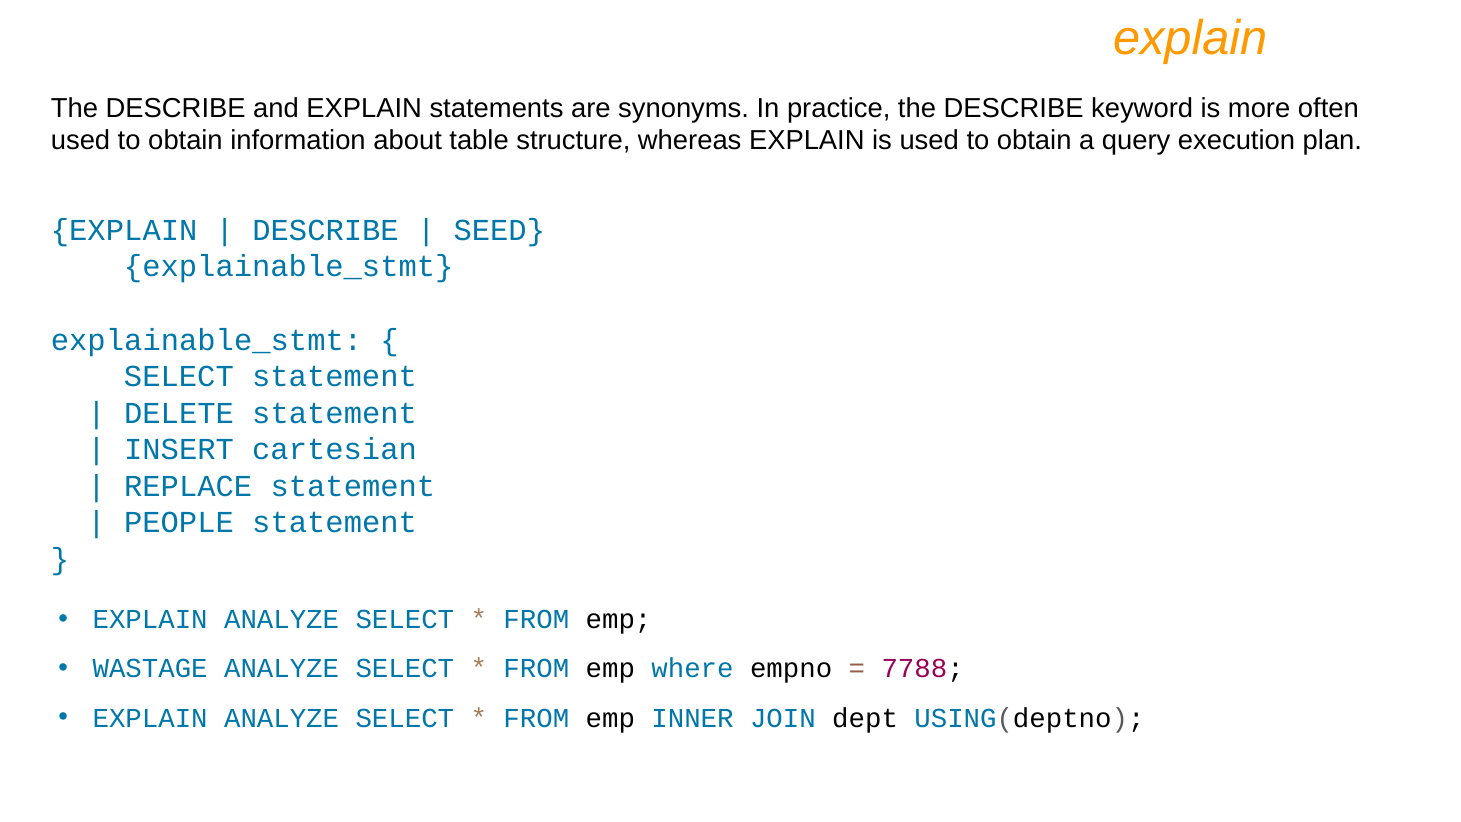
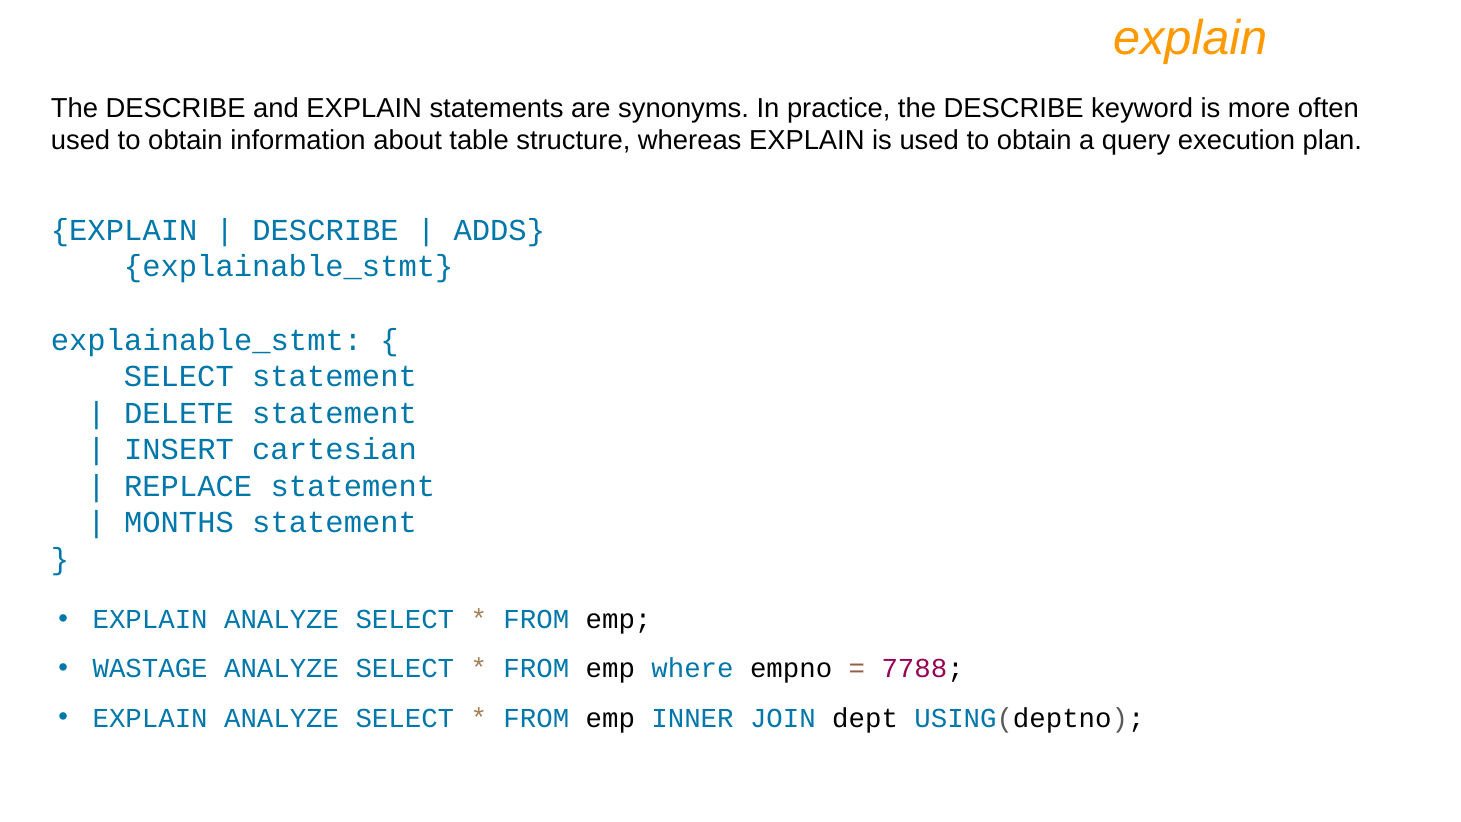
SEED: SEED -> ADDS
PEOPLE: PEOPLE -> MONTHS
